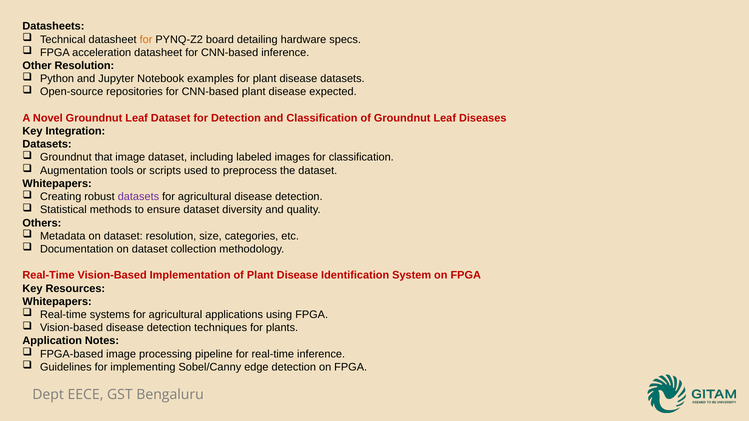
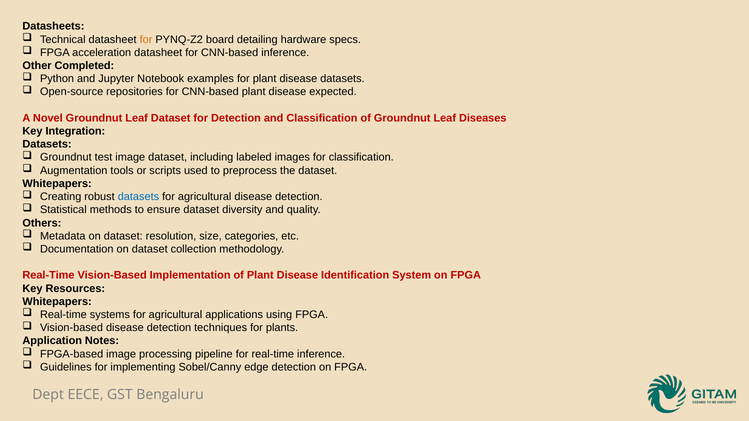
Other Resolution: Resolution -> Completed
that: that -> test
datasets at (138, 197) colour: purple -> blue
